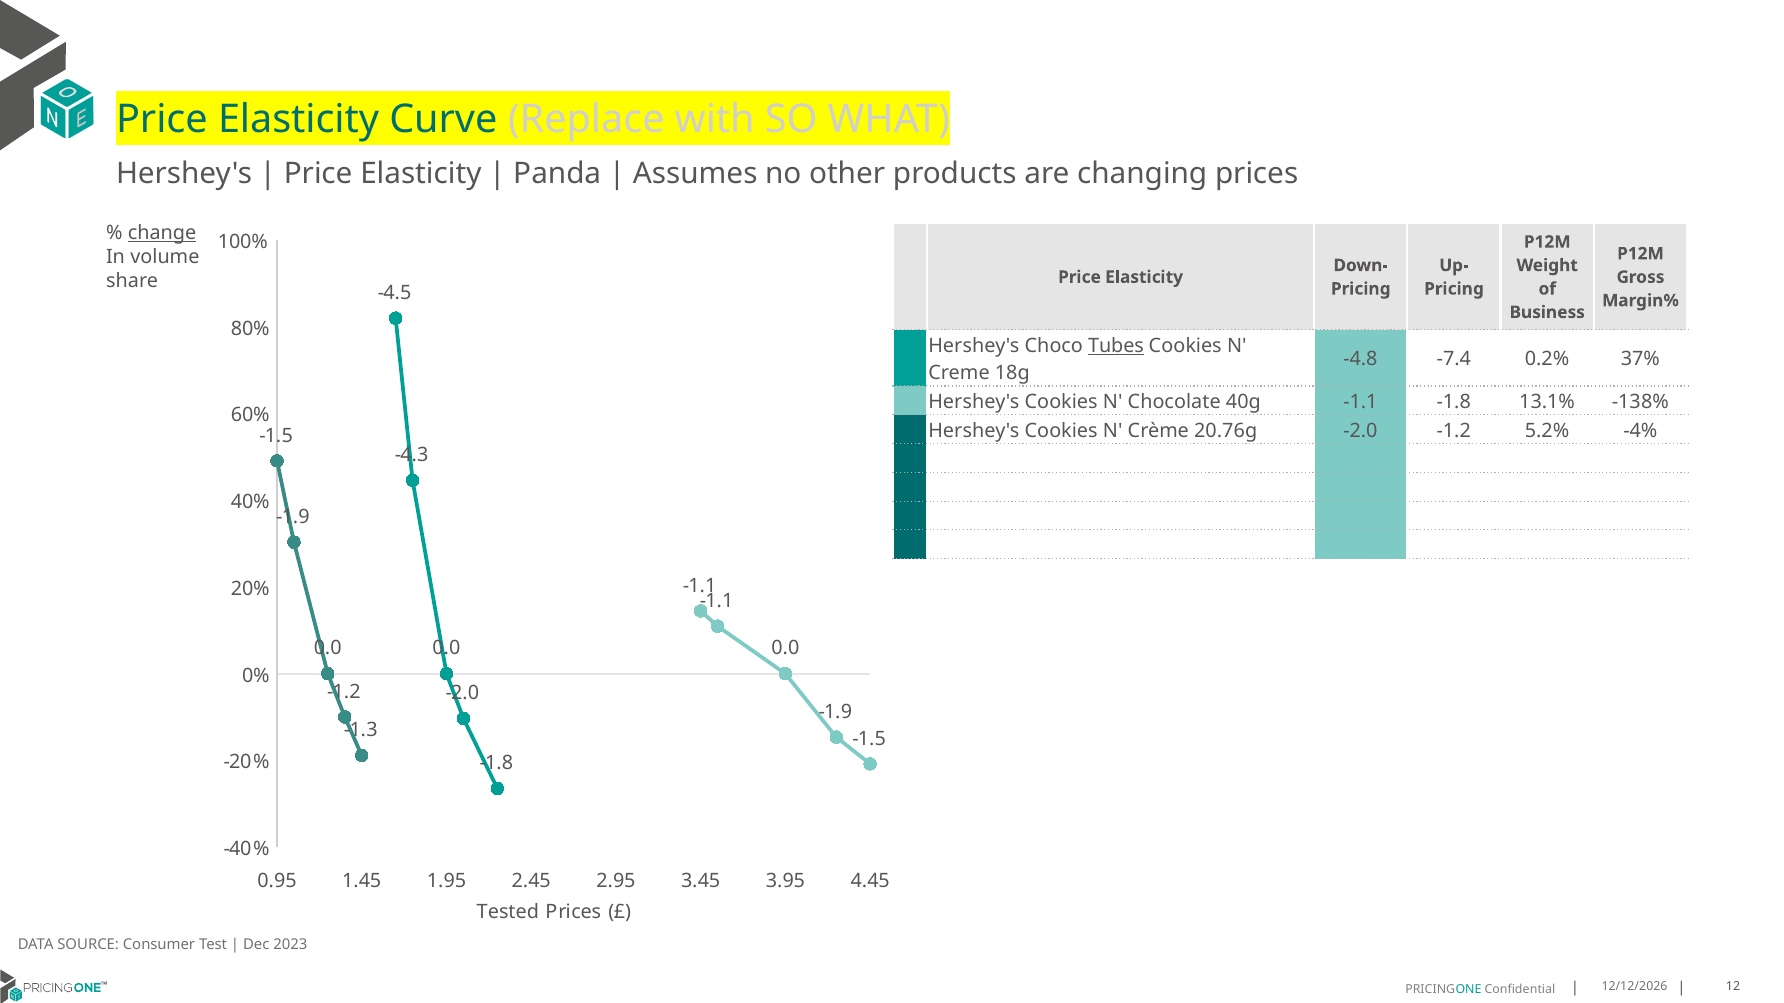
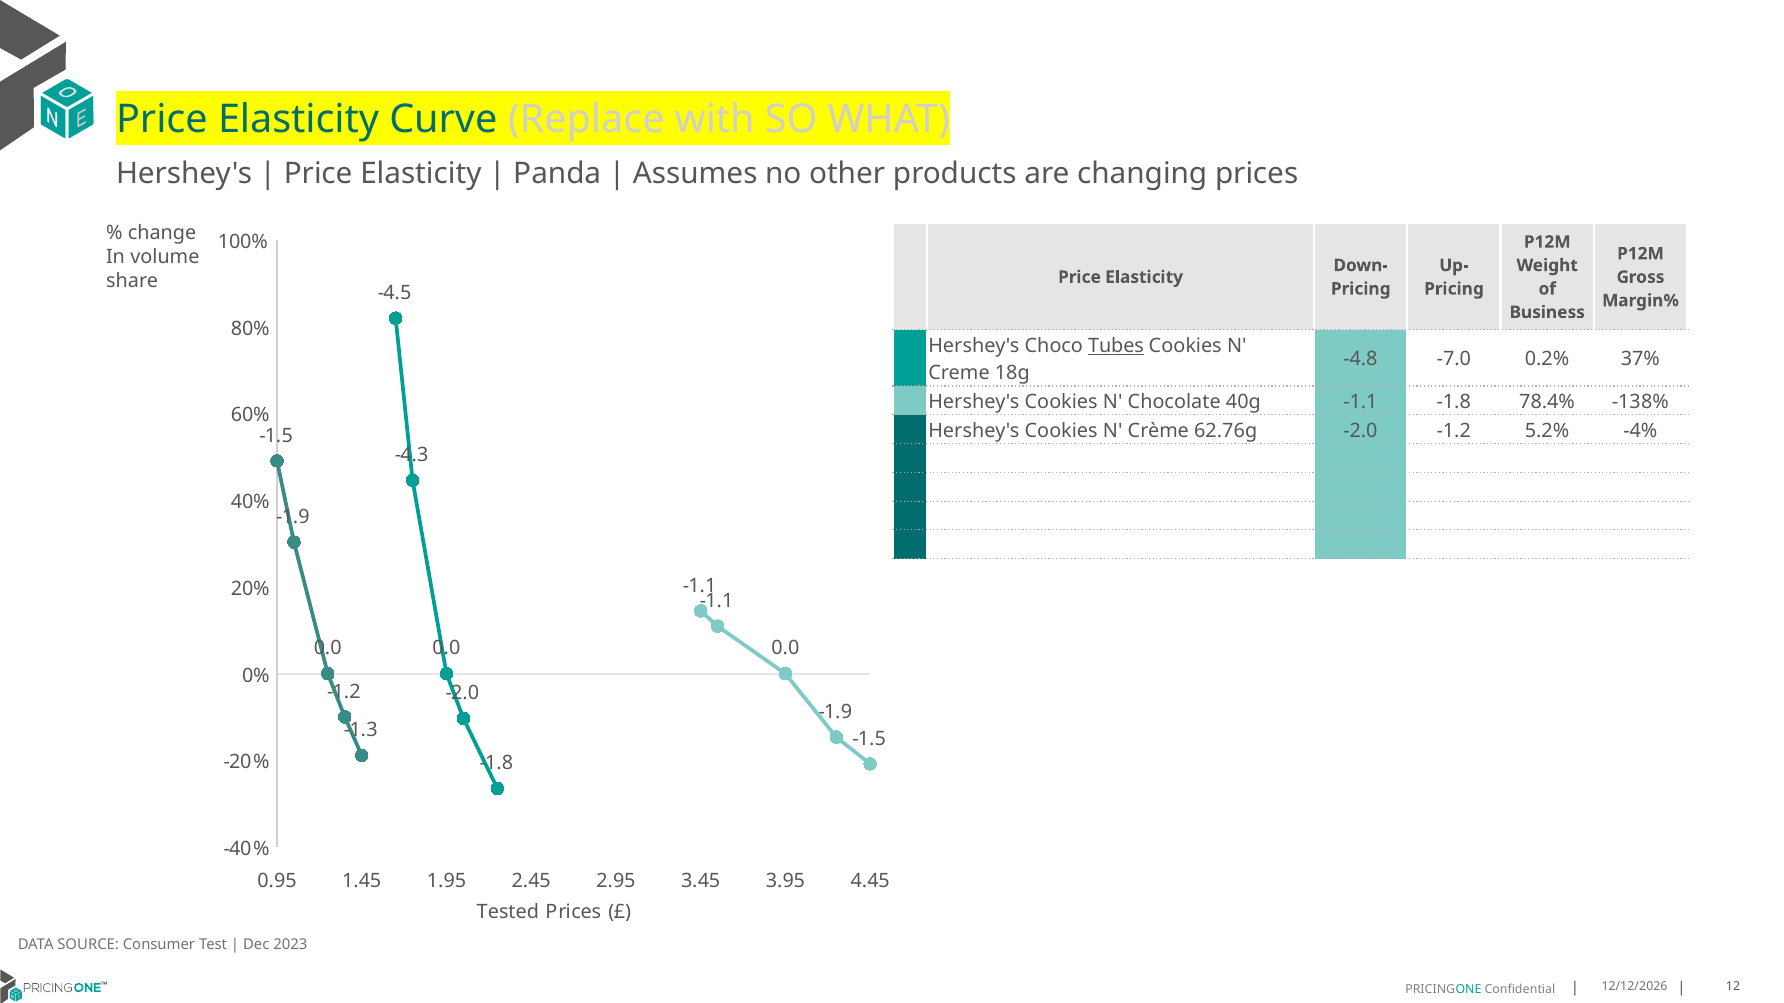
change underline: present -> none
-7.4: -7.4 -> -7.0
13.1%: 13.1% -> 78.4%
20.76g: 20.76g -> 62.76g
